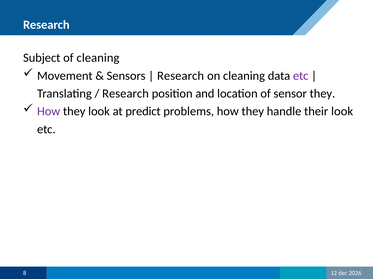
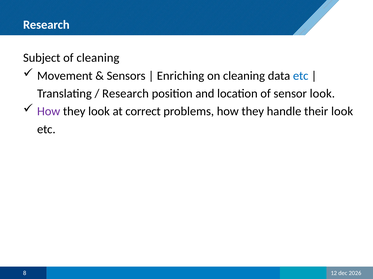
Research at (181, 76): Research -> Enriching
etc at (301, 76) colour: purple -> blue
sensor they: they -> look
predict: predict -> correct
